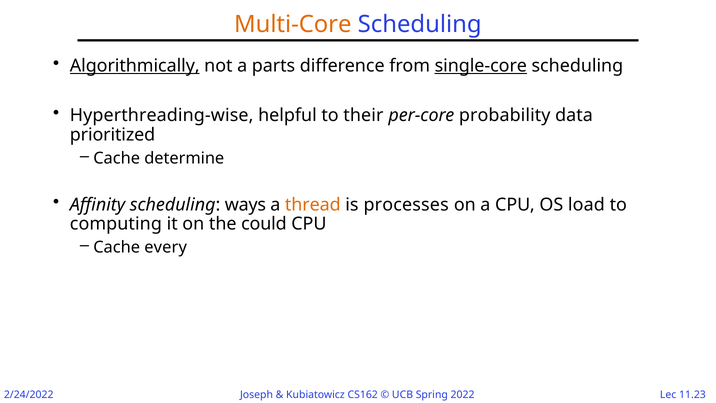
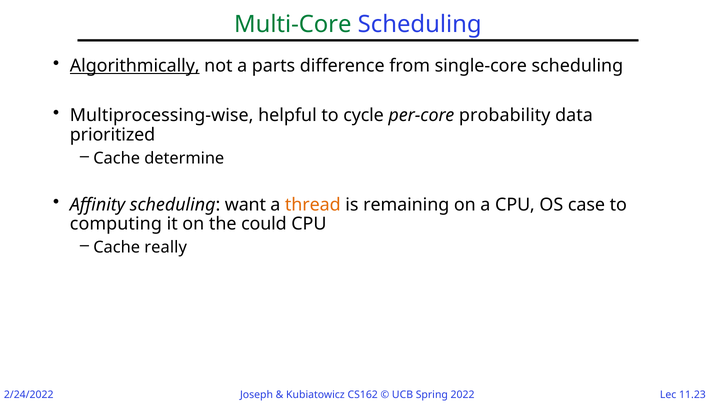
Multi-Core colour: orange -> green
single-core underline: present -> none
Hyperthreading-wise: Hyperthreading-wise -> Multiprocessing-wise
their: their -> cycle
ways: ways -> want
processes: processes -> remaining
load: load -> case
every: every -> really
